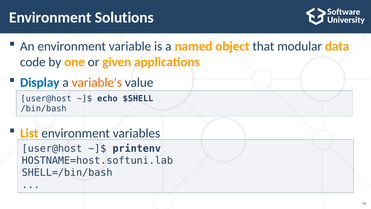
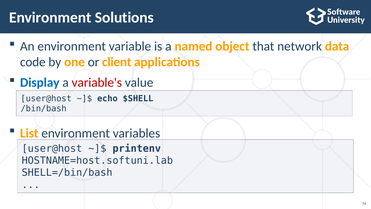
modular: modular -> network
given: given -> client
variable's colour: orange -> red
